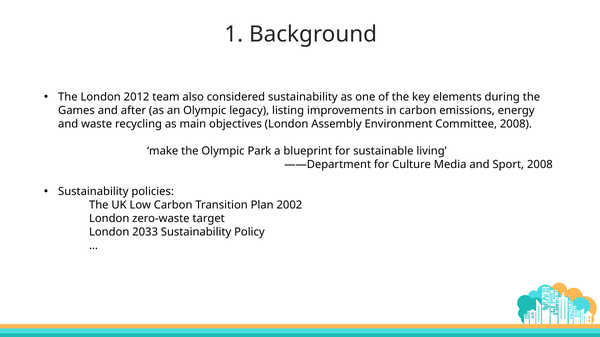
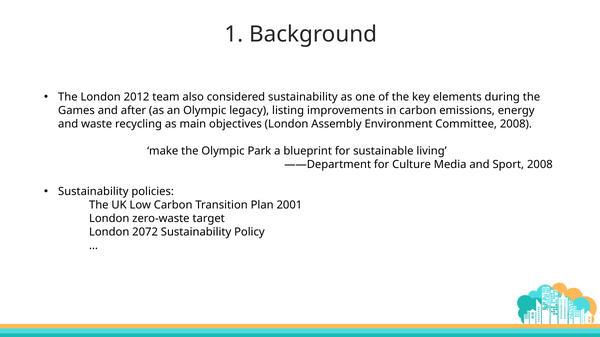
2002: 2002 -> 2001
2033: 2033 -> 2072
